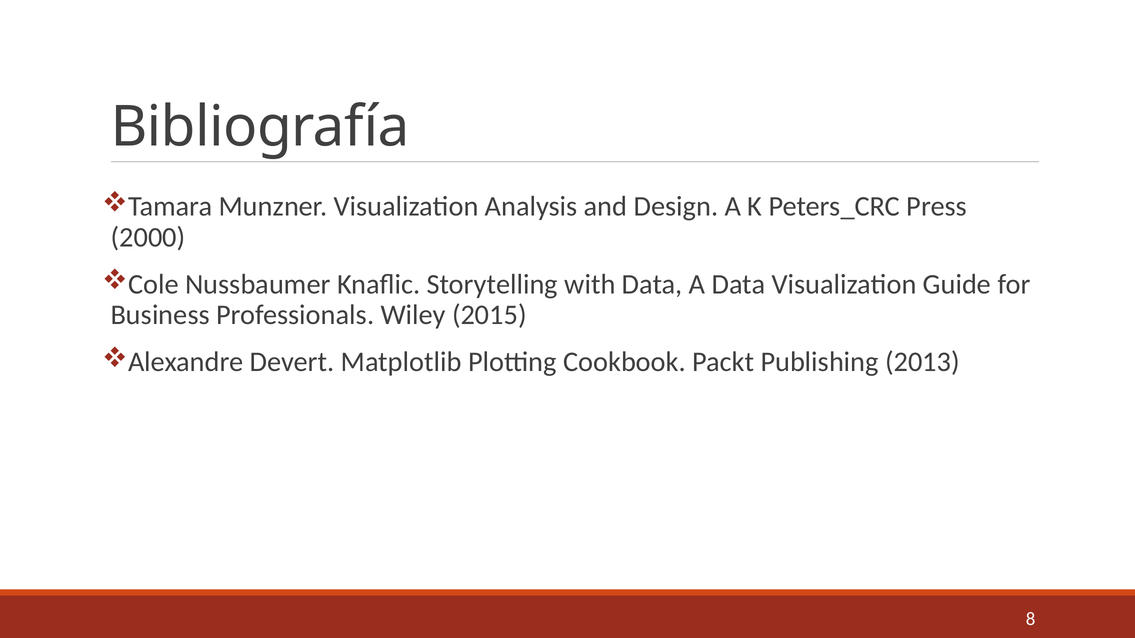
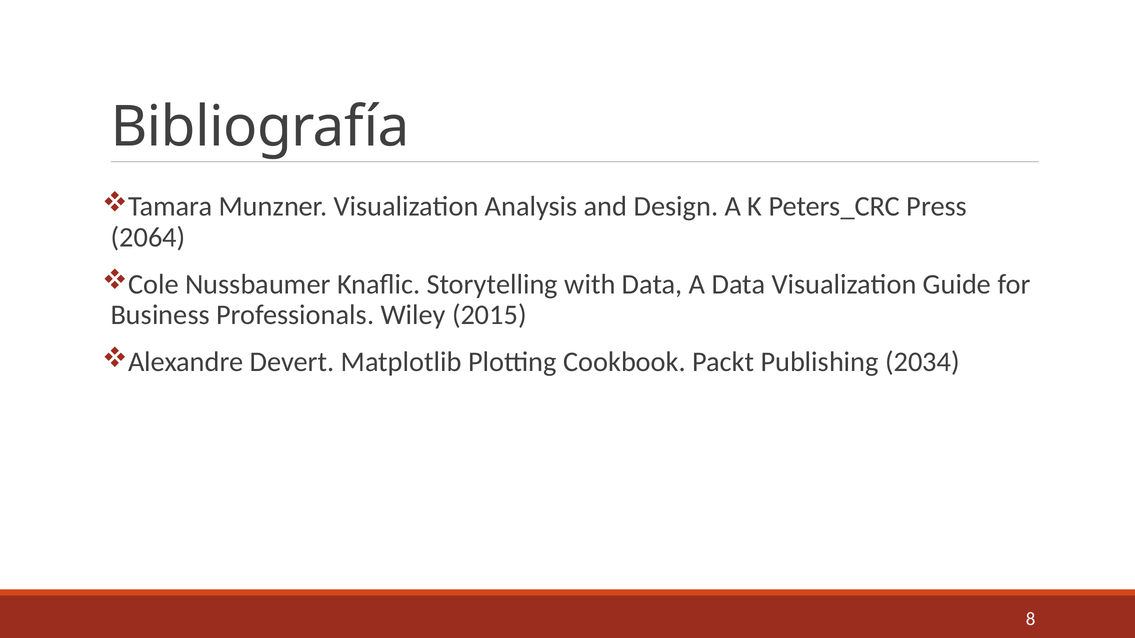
2000: 2000 -> 2064
2013: 2013 -> 2034
